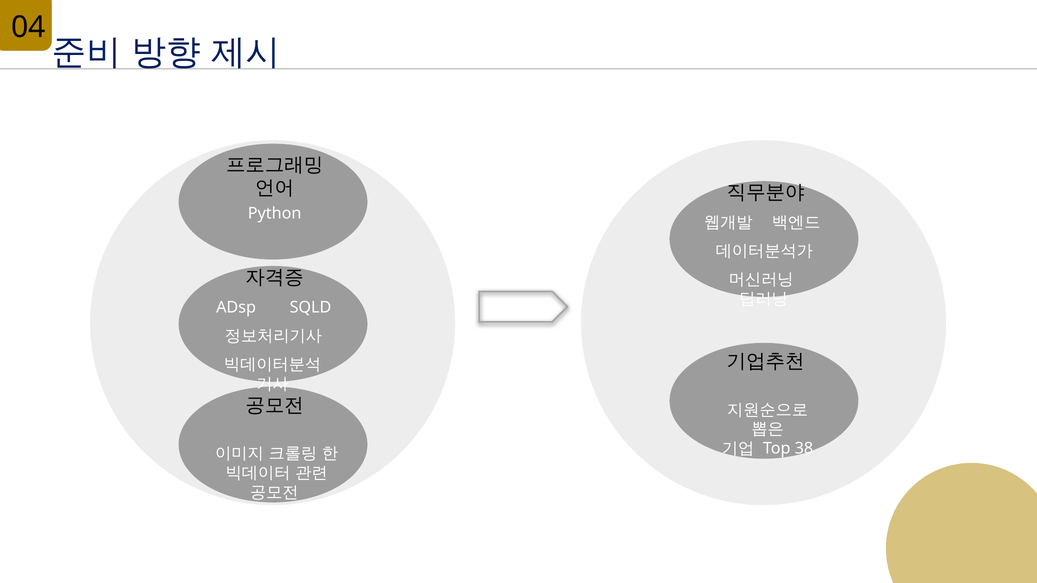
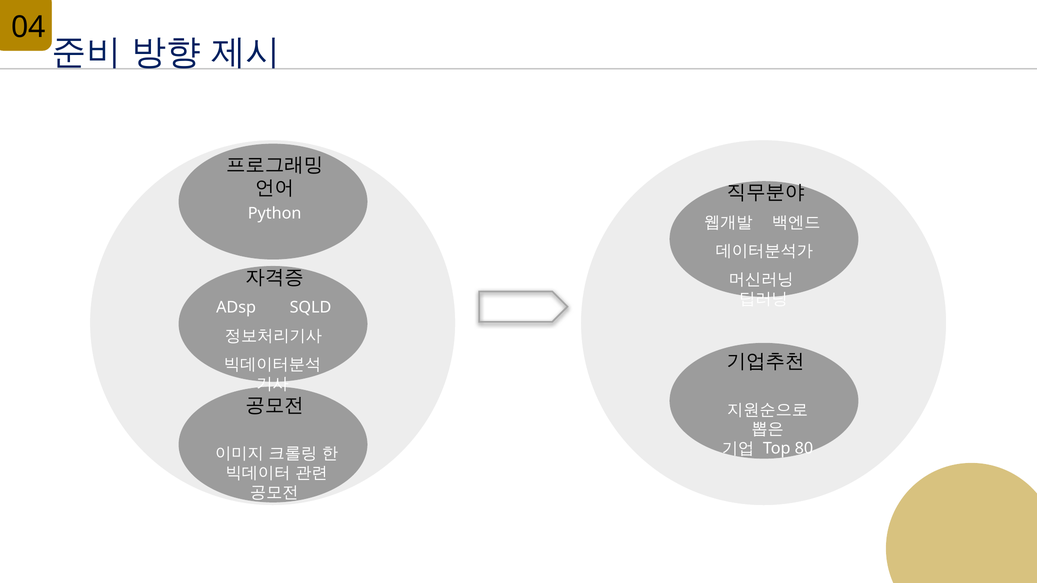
38: 38 -> 80
